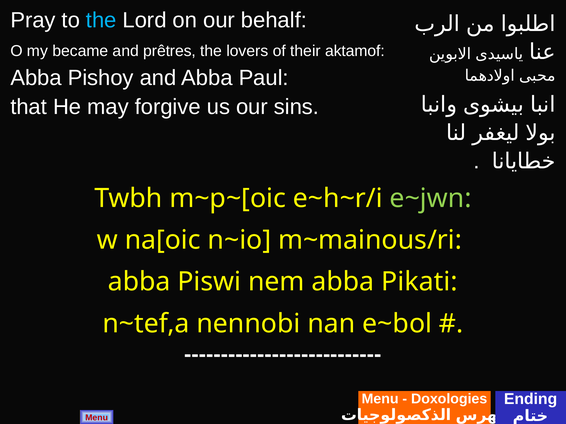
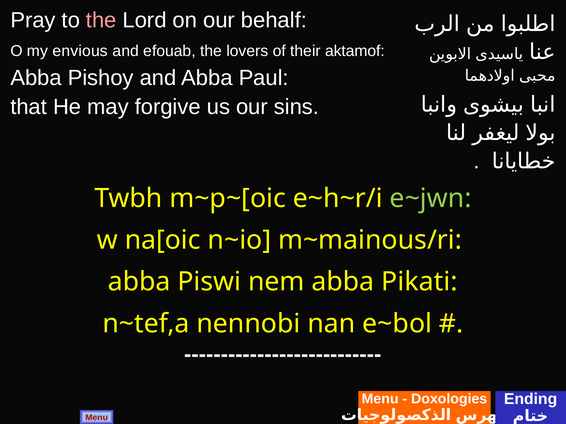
the at (101, 20) colour: light blue -> pink
became: became -> envious
prêtres: prêtres -> efouab
